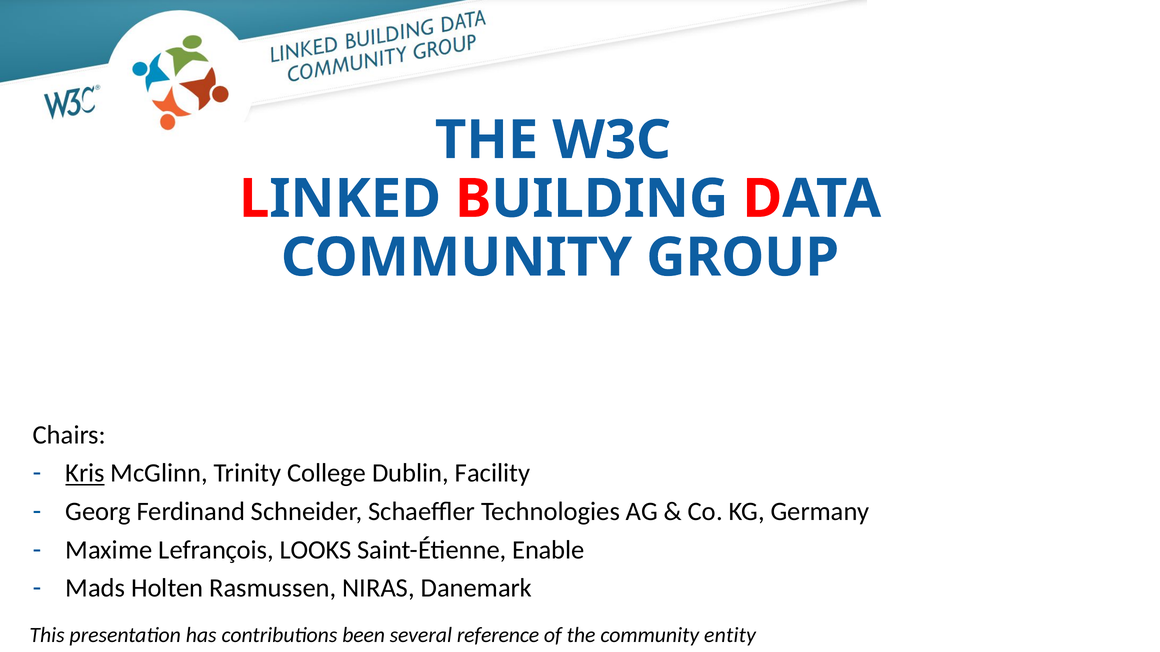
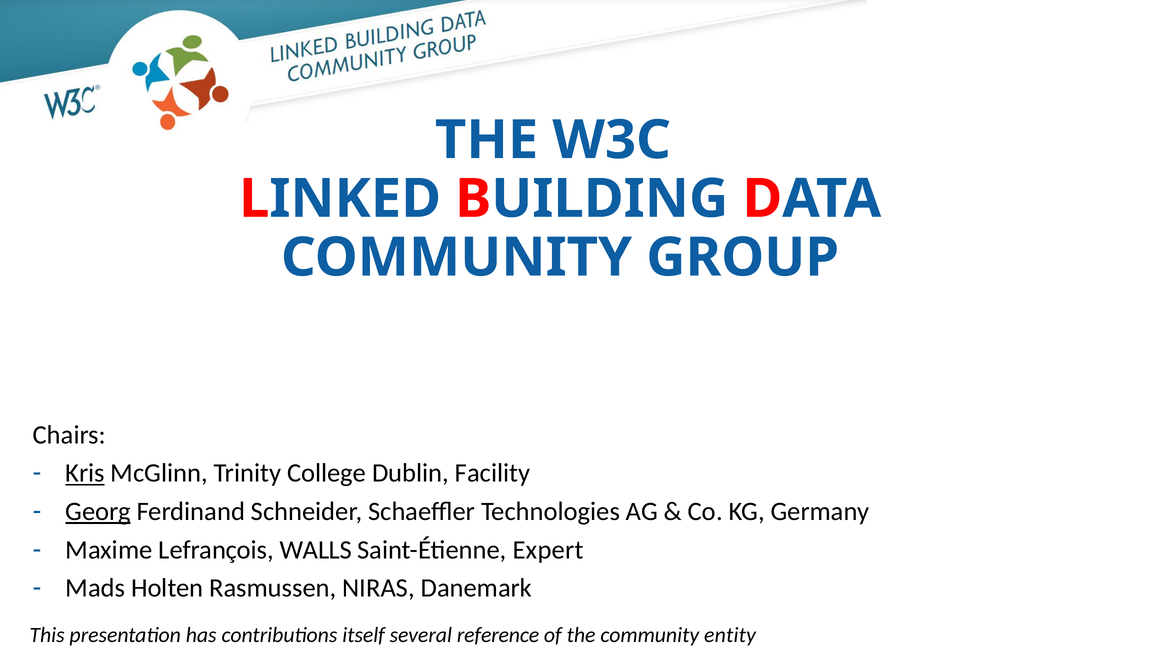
Georg underline: none -> present
LOOKS: LOOKS -> WALLS
Enable: Enable -> Expert
been: been -> itself
